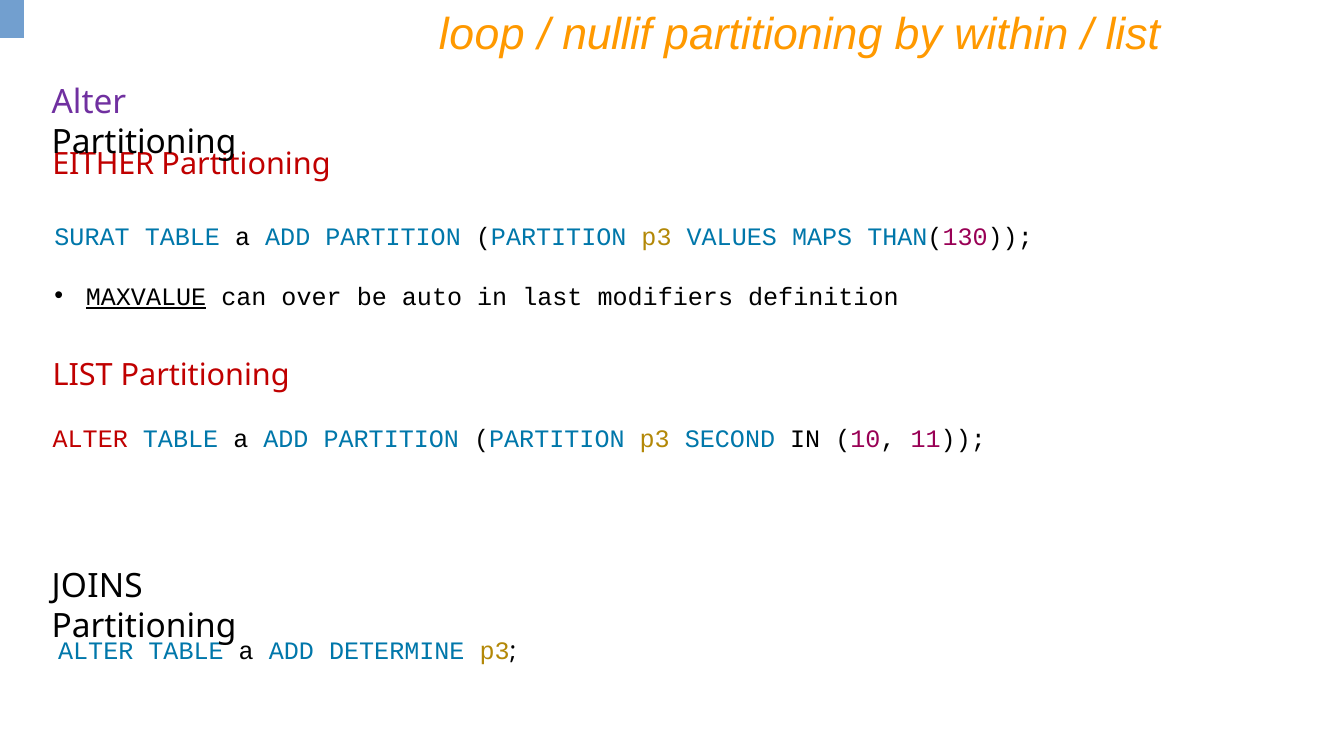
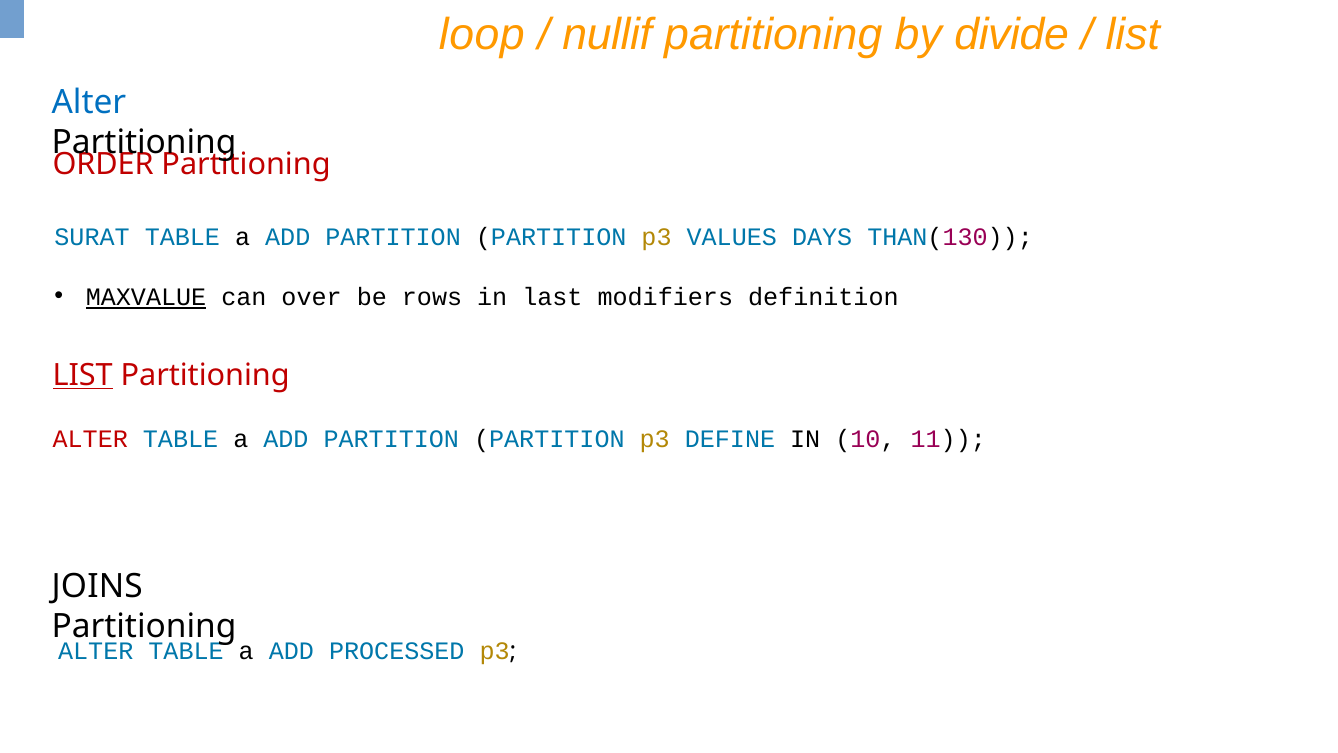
within: within -> divide
Alter at (89, 102) colour: purple -> blue
EITHER: EITHER -> ORDER
MAPS: MAPS -> DAYS
auto: auto -> rows
LIST at (83, 375) underline: none -> present
SECOND: SECOND -> DEFINE
DETERMINE: DETERMINE -> PROCESSED
